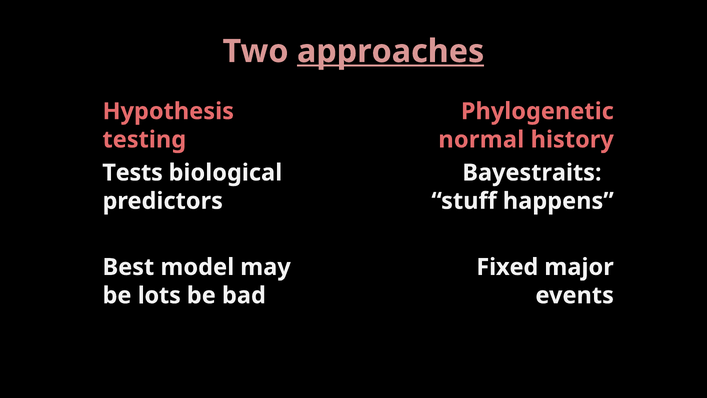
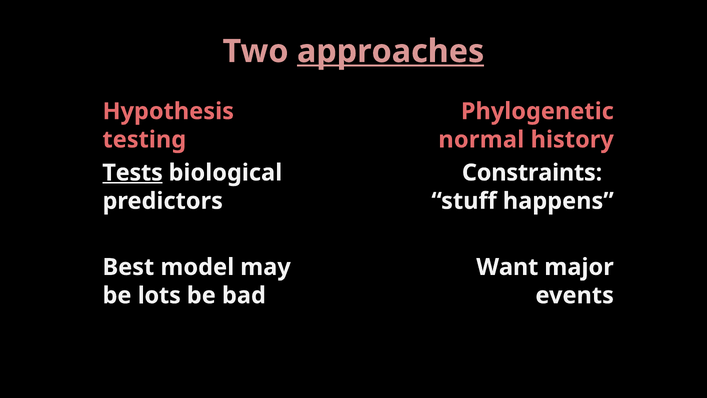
Tests underline: none -> present
Bayestraits: Bayestraits -> Constraints
Fixed: Fixed -> Want
